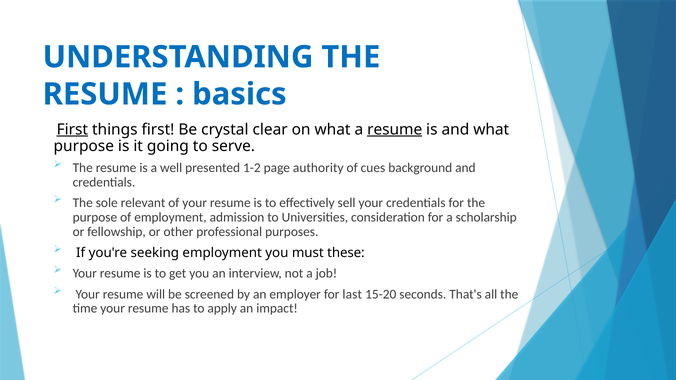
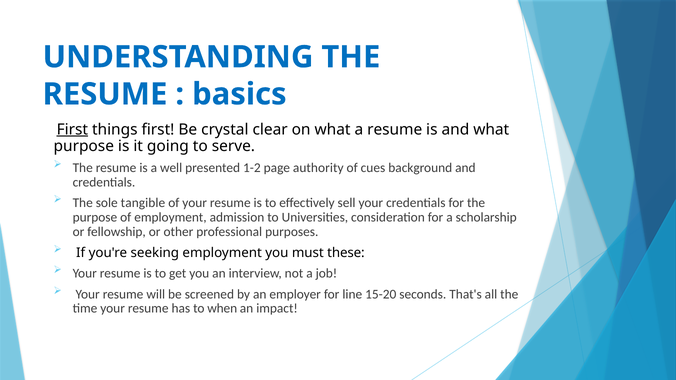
resume at (395, 129) underline: present -> none
relevant: relevant -> tangible
last: last -> line
apply: apply -> when
